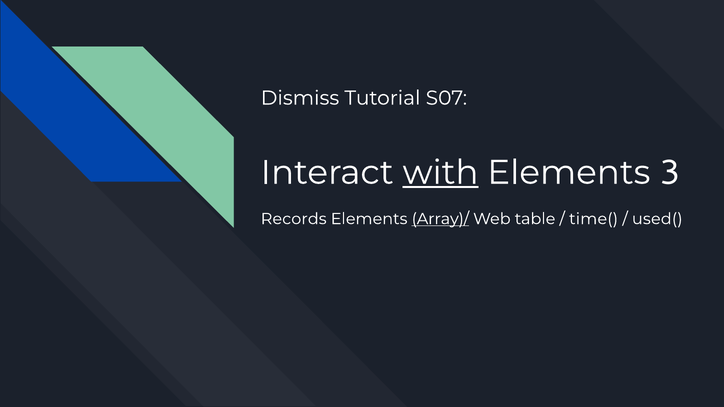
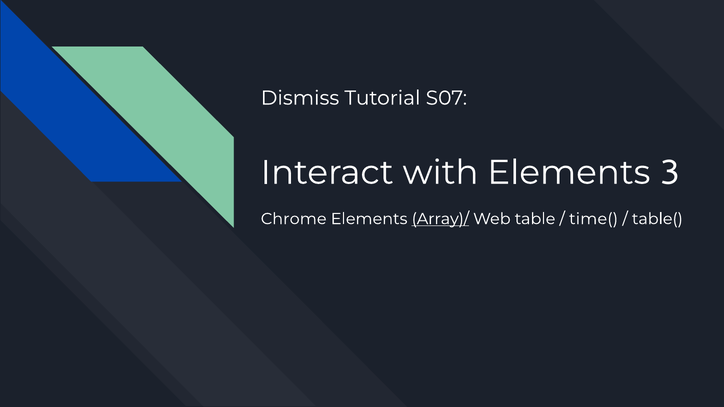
with underline: present -> none
Records: Records -> Chrome
used(: used( -> table(
